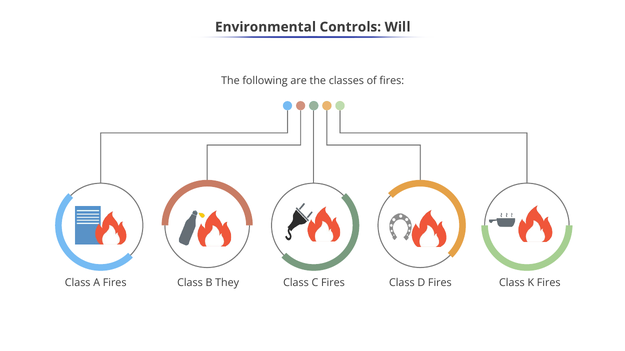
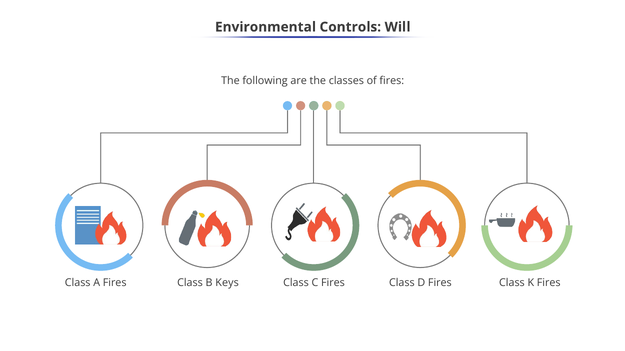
They: They -> Keys
